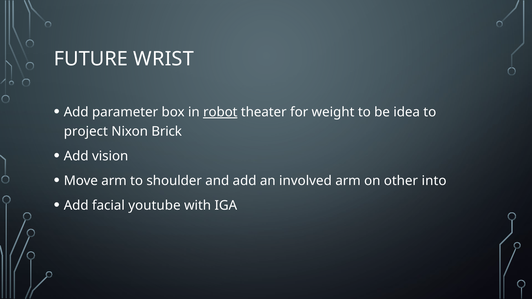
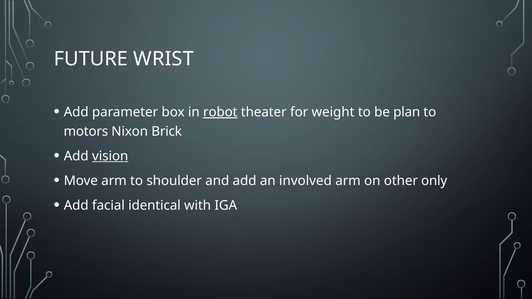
idea: idea -> plan
project: project -> motors
vision underline: none -> present
into: into -> only
youtube: youtube -> identical
